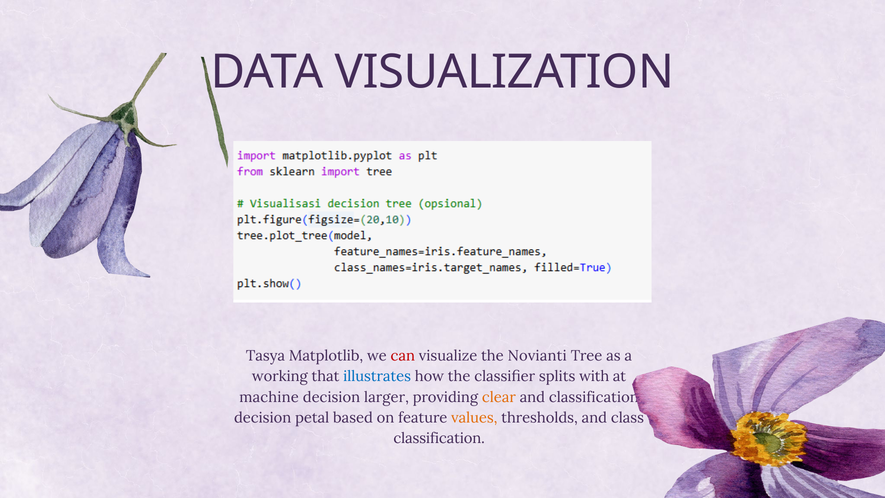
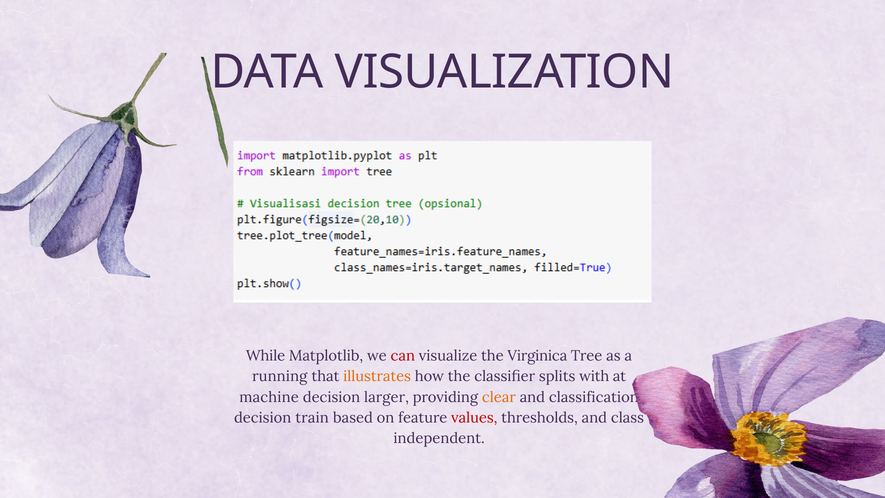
Tasya: Tasya -> While
Novianti: Novianti -> Virginica
working: working -> running
illustrates colour: blue -> orange
petal: petal -> train
values colour: orange -> red
classification at (439, 438): classification -> independent
